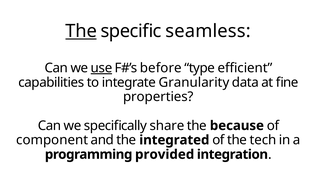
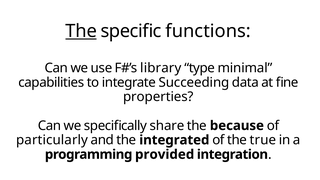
seamless: seamless -> functions
use underline: present -> none
before: before -> library
efficient: efficient -> minimal
Granularity: Granularity -> Succeeding
component: component -> particularly
tech: tech -> true
